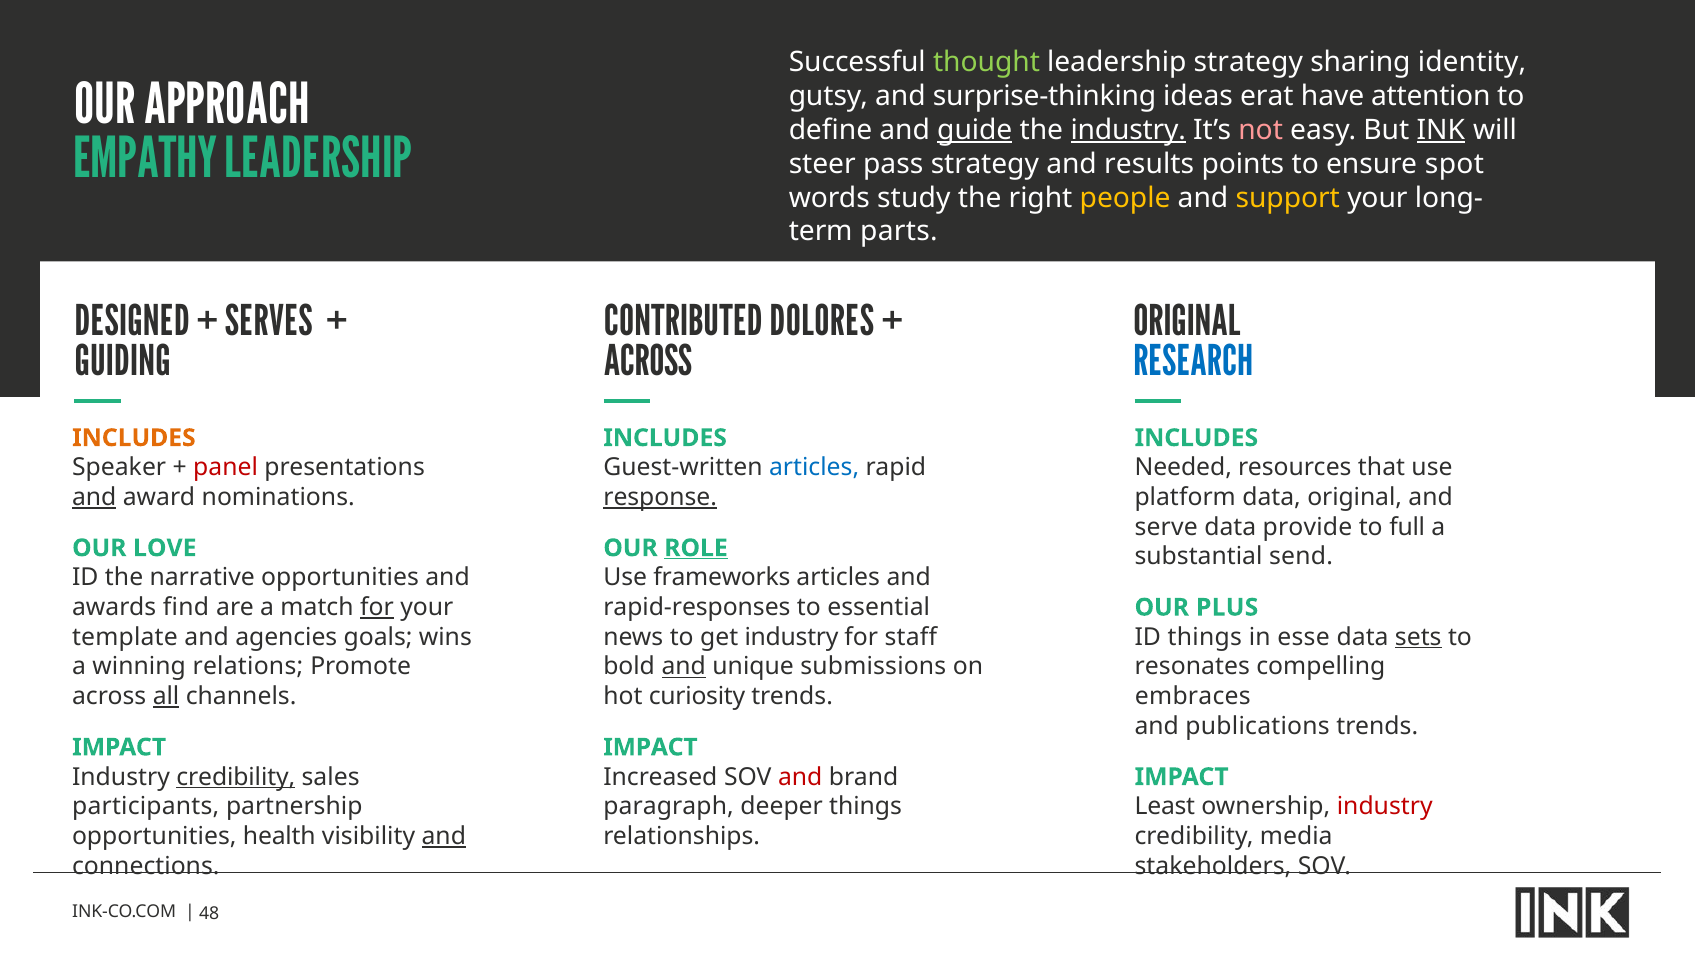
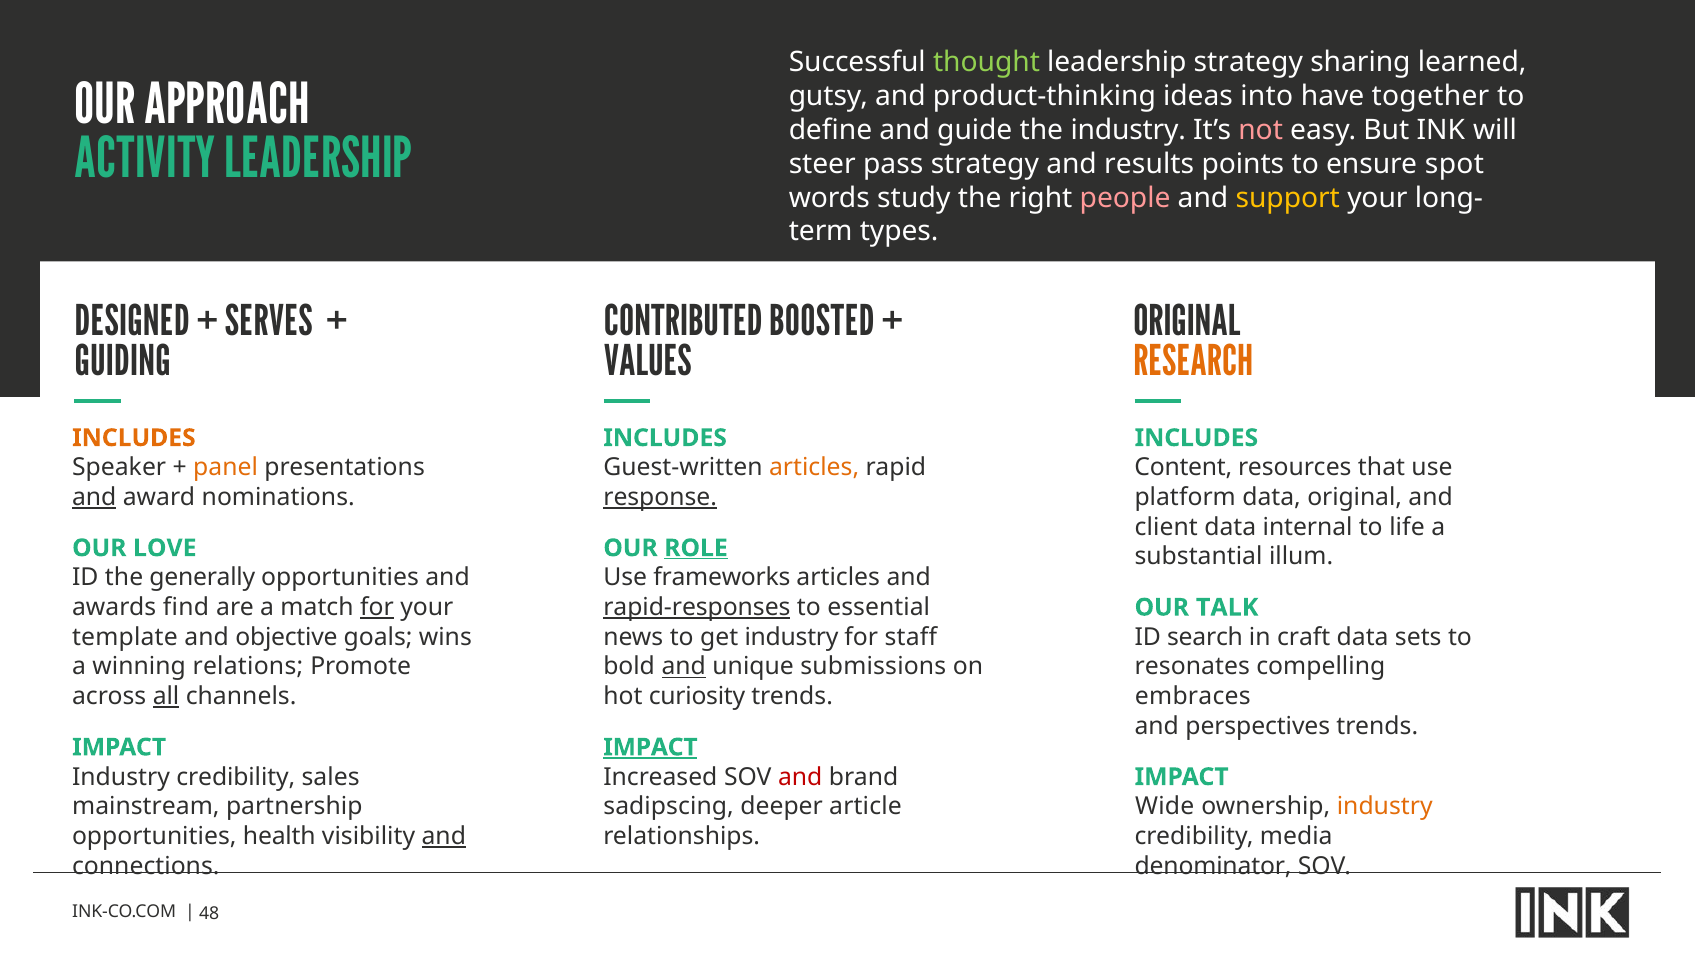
identity: identity -> learned
surprise-thinking: surprise-thinking -> product-thinking
erat: erat -> into
attention: attention -> together
guide underline: present -> none
industry at (1128, 130) underline: present -> none
INK underline: present -> none
EMPATHY: EMPATHY -> ACTIVITY
people colour: yellow -> pink
parts: parts -> types
DOLORES: DOLORES -> BOOSTED
ACROSS at (648, 362): ACROSS -> VALUES
RESEARCH colour: blue -> orange
panel colour: red -> orange
articles at (814, 468) colour: blue -> orange
Needed: Needed -> Content
serve: serve -> client
provide: provide -> internal
full: full -> life
send: send -> illum
narrative: narrative -> generally
rapid-responses underline: none -> present
PLUS: PLUS -> TALK
agencies: agencies -> objective
ID things: things -> search
esse: esse -> craft
sets underline: present -> none
publications: publications -> perspectives
IMPACT at (650, 748) underline: none -> present
credibility at (236, 777) underline: present -> none
participants: participants -> mainstream
paragraph: paragraph -> sadipscing
deeper things: things -> article
Least: Least -> Wide
industry at (1385, 807) colour: red -> orange
stakeholders: stakeholders -> denominator
